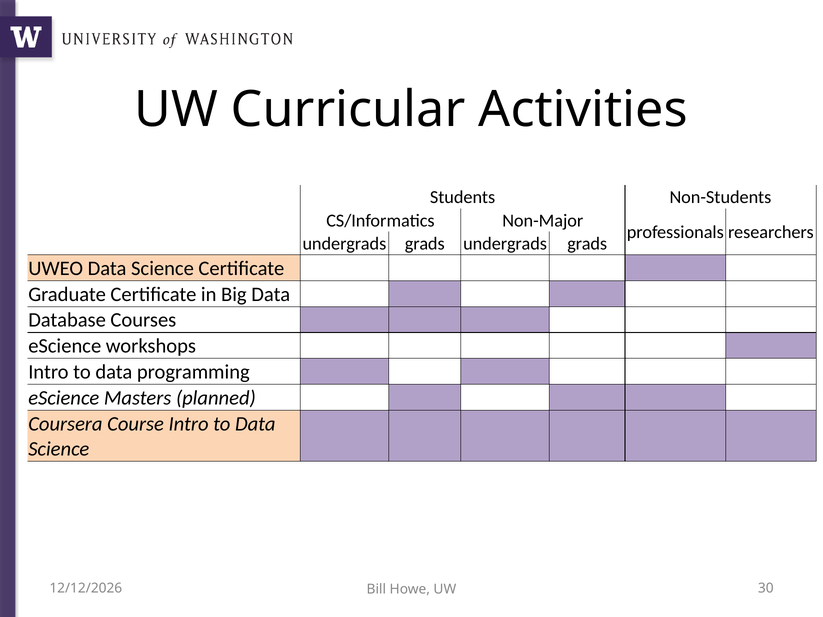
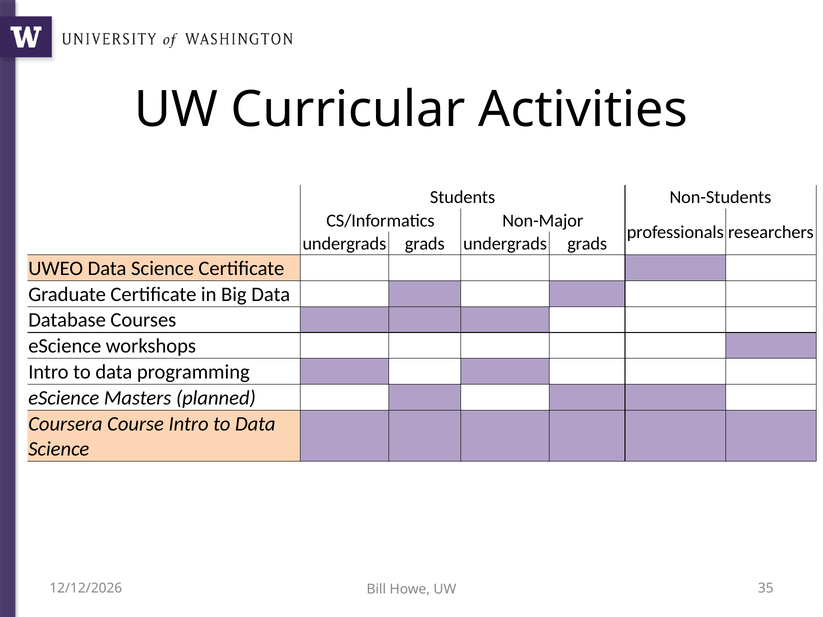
30: 30 -> 35
